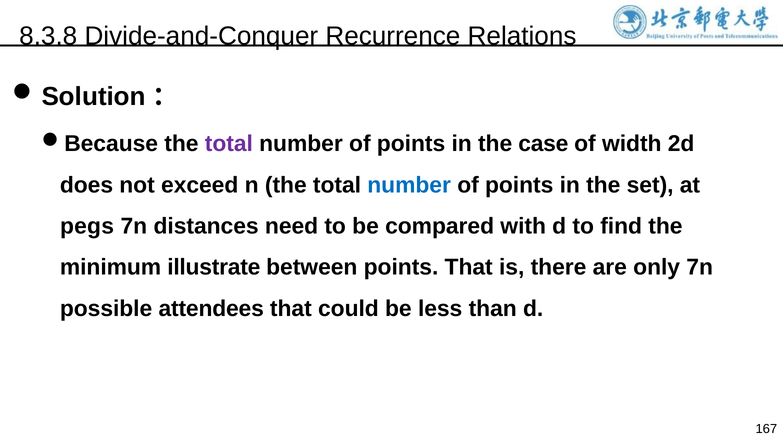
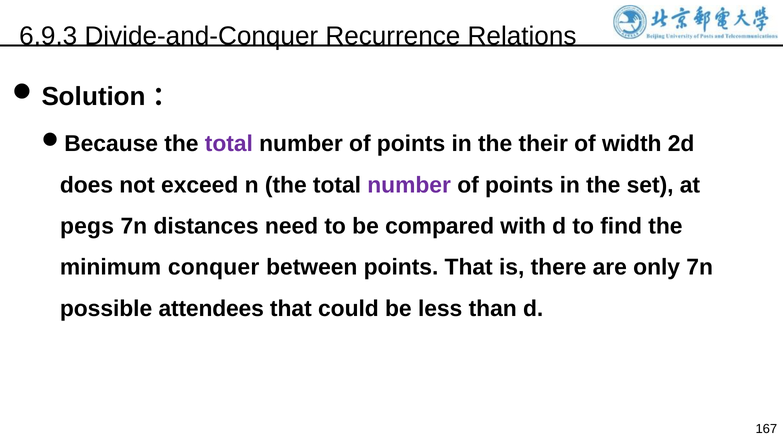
8.3.8: 8.3.8 -> 6.9.3
case: case -> their
number at (409, 185) colour: blue -> purple
illustrate: illustrate -> conquer
